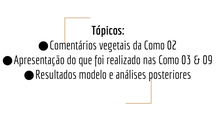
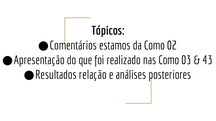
vegetais: vegetais -> estamos
09: 09 -> 43
modelo: modelo -> relação
